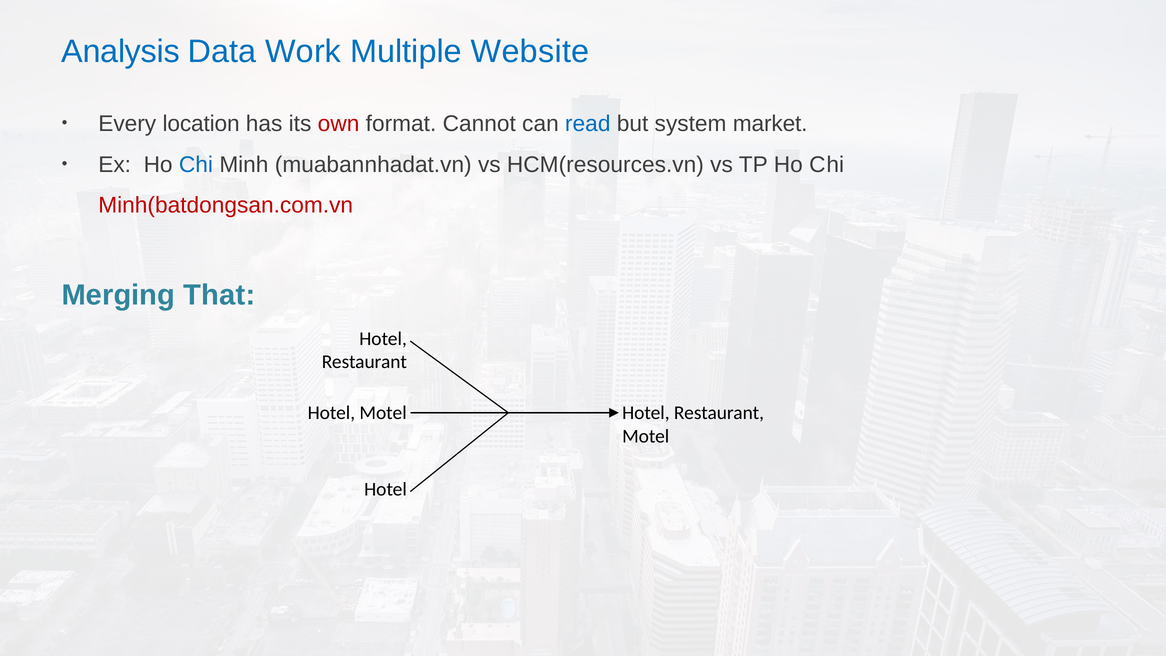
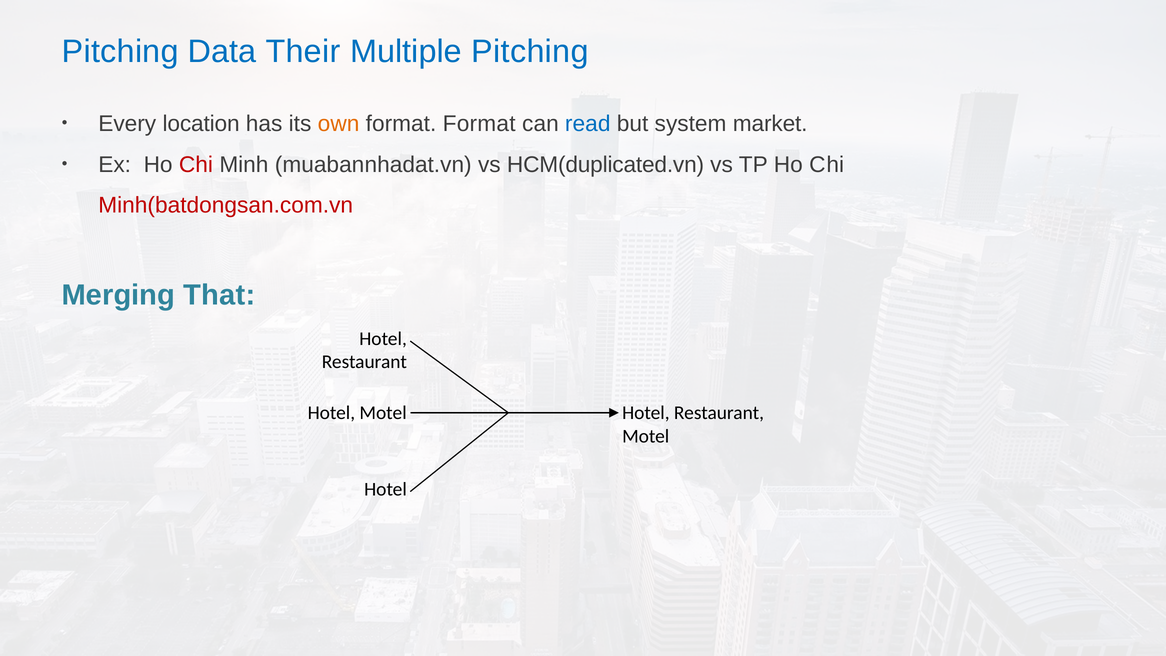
Analysis at (121, 51): Analysis -> Pitching
Work: Work -> Their
Multiple Website: Website -> Pitching
own colour: red -> orange
format Cannot: Cannot -> Format
Chi at (196, 165) colour: blue -> red
HCM(resources.vn: HCM(resources.vn -> HCM(duplicated.vn
